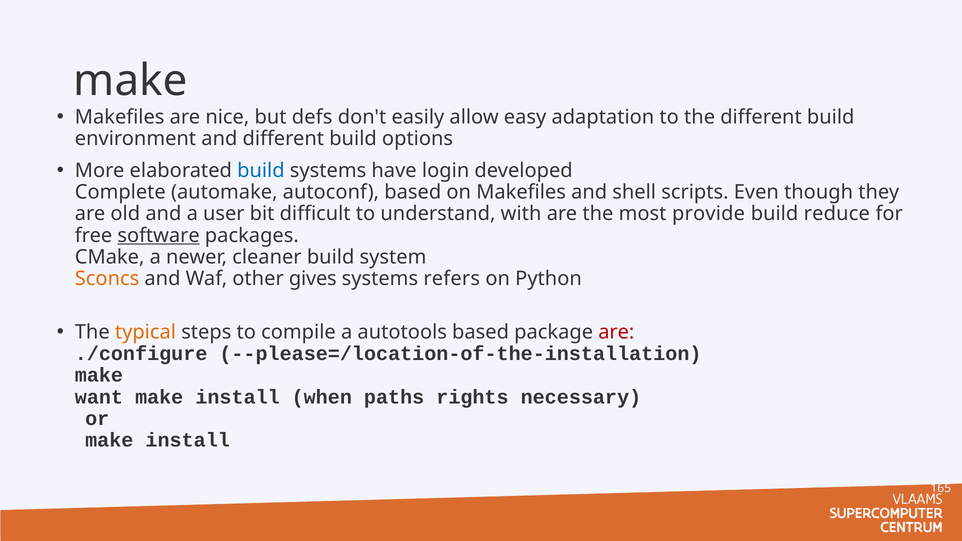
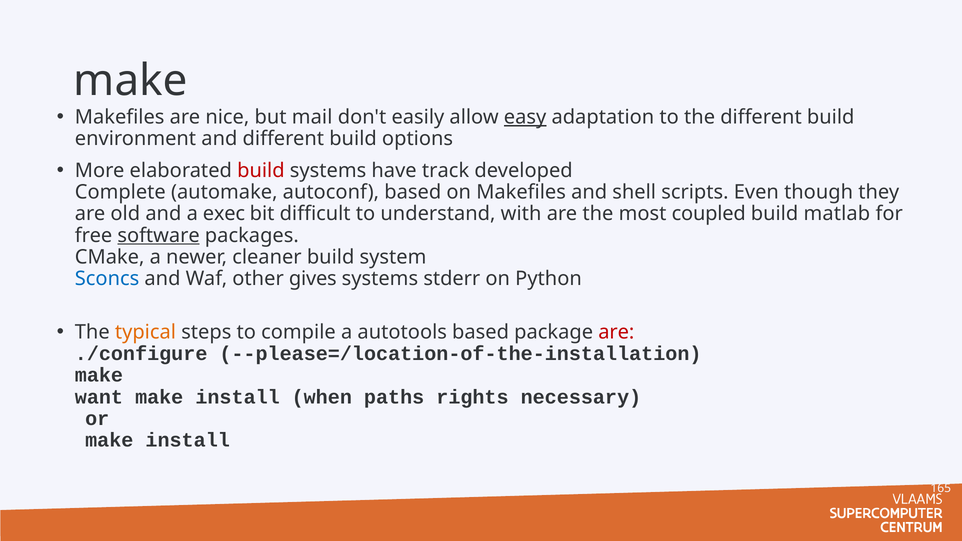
defs: defs -> mail
easy underline: none -> present
build at (261, 171) colour: blue -> red
login: login -> track
user: user -> exec
provide: provide -> coupled
reduce: reduce -> matlab
Sconcs colour: orange -> blue
refers: refers -> stderr
